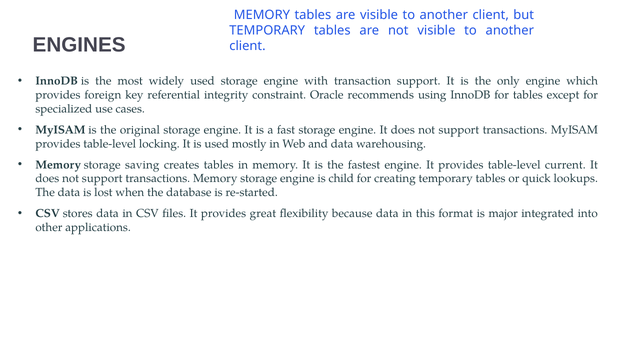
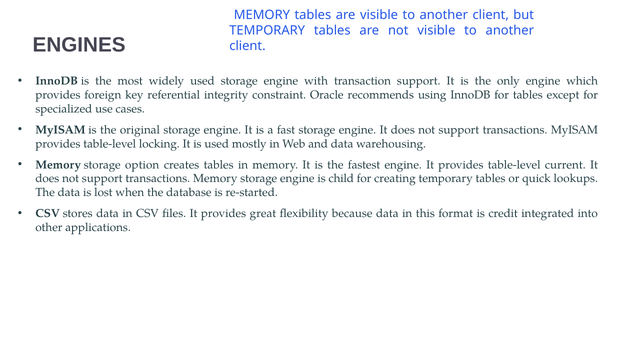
saving: saving -> option
major: major -> credit
